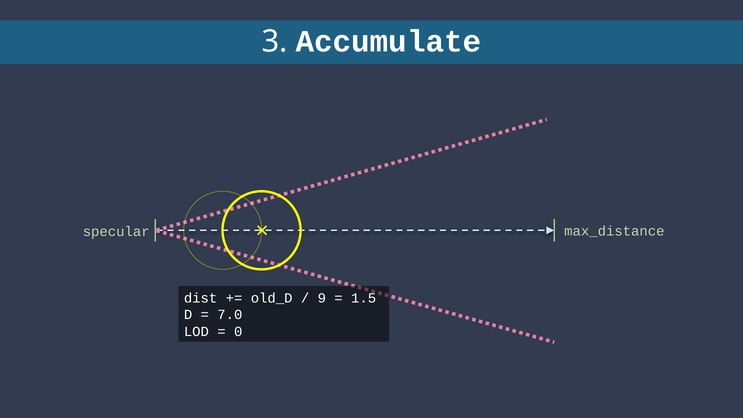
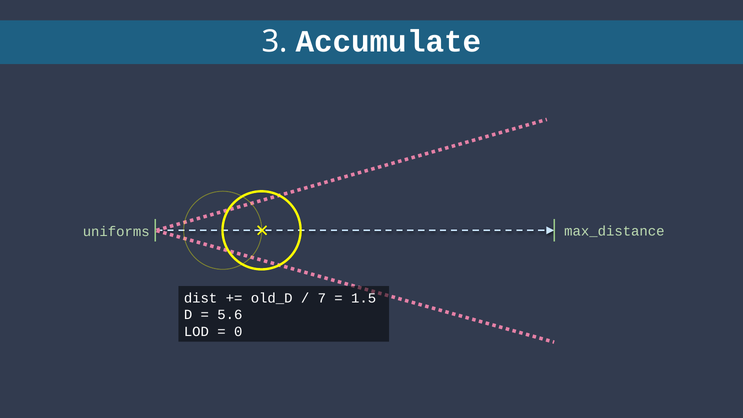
specular: specular -> uniforms
9: 9 -> 7
7.0: 7.0 -> 5.6
